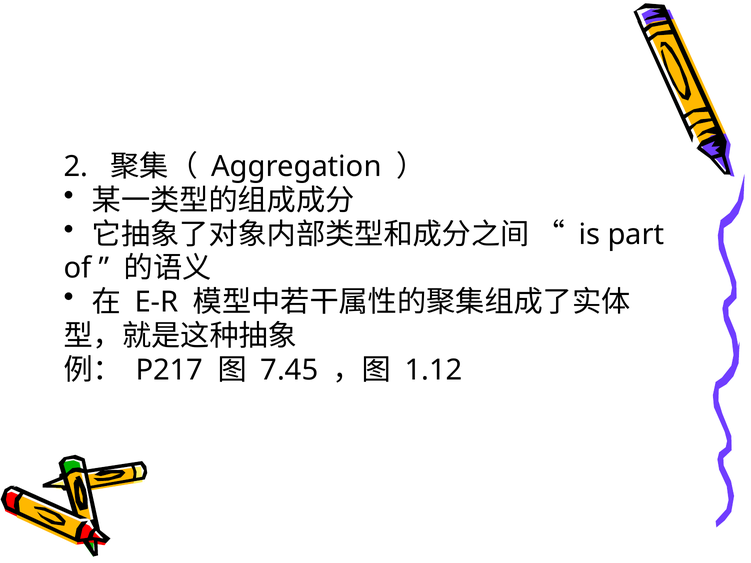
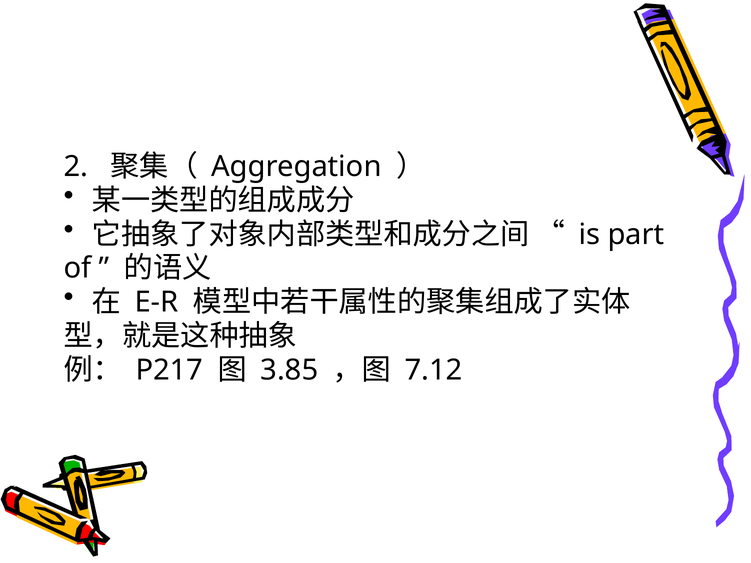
7.45: 7.45 -> 3.85
1.12: 1.12 -> 7.12
